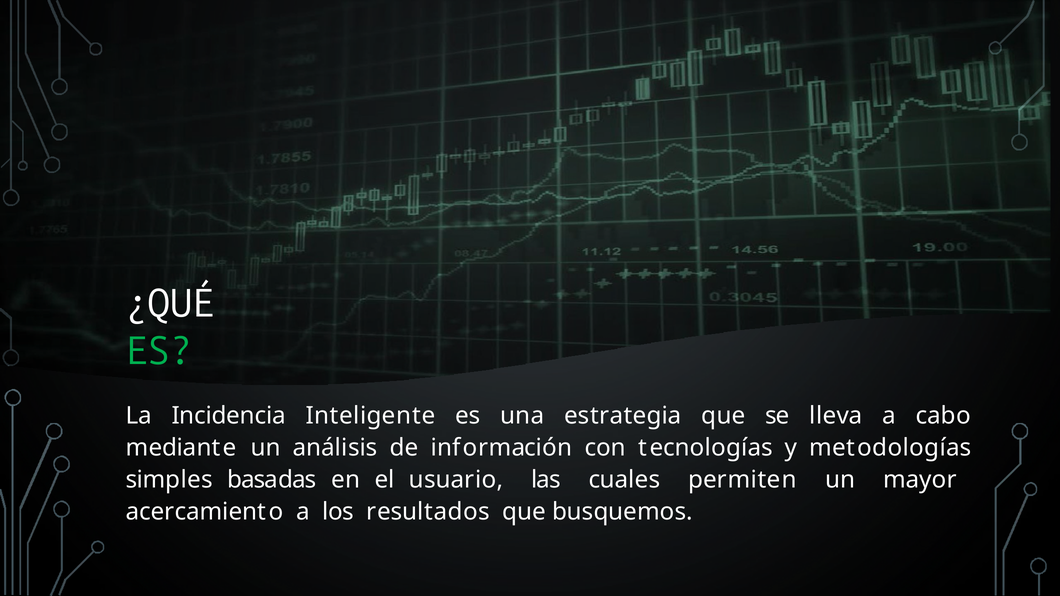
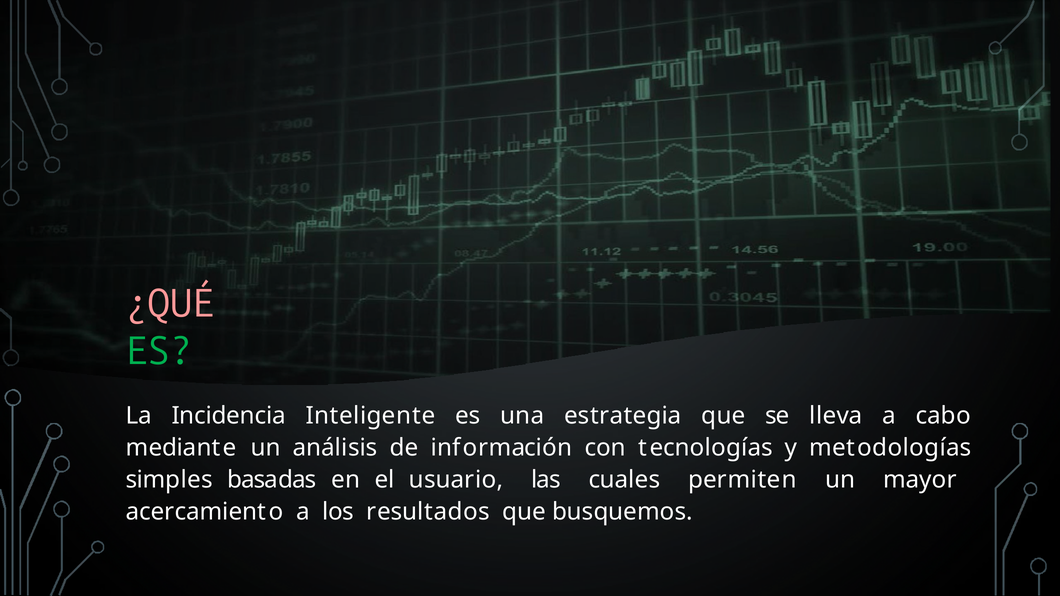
¿QUÉ colour: white -> pink
